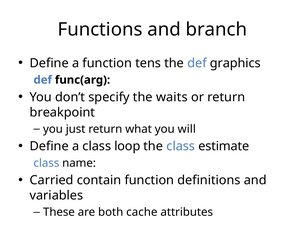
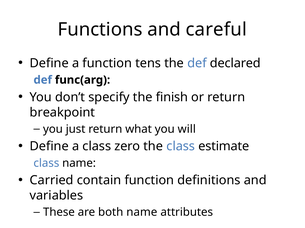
branch: branch -> careful
graphics: graphics -> declared
waits: waits -> finish
loop: loop -> zero
both cache: cache -> name
